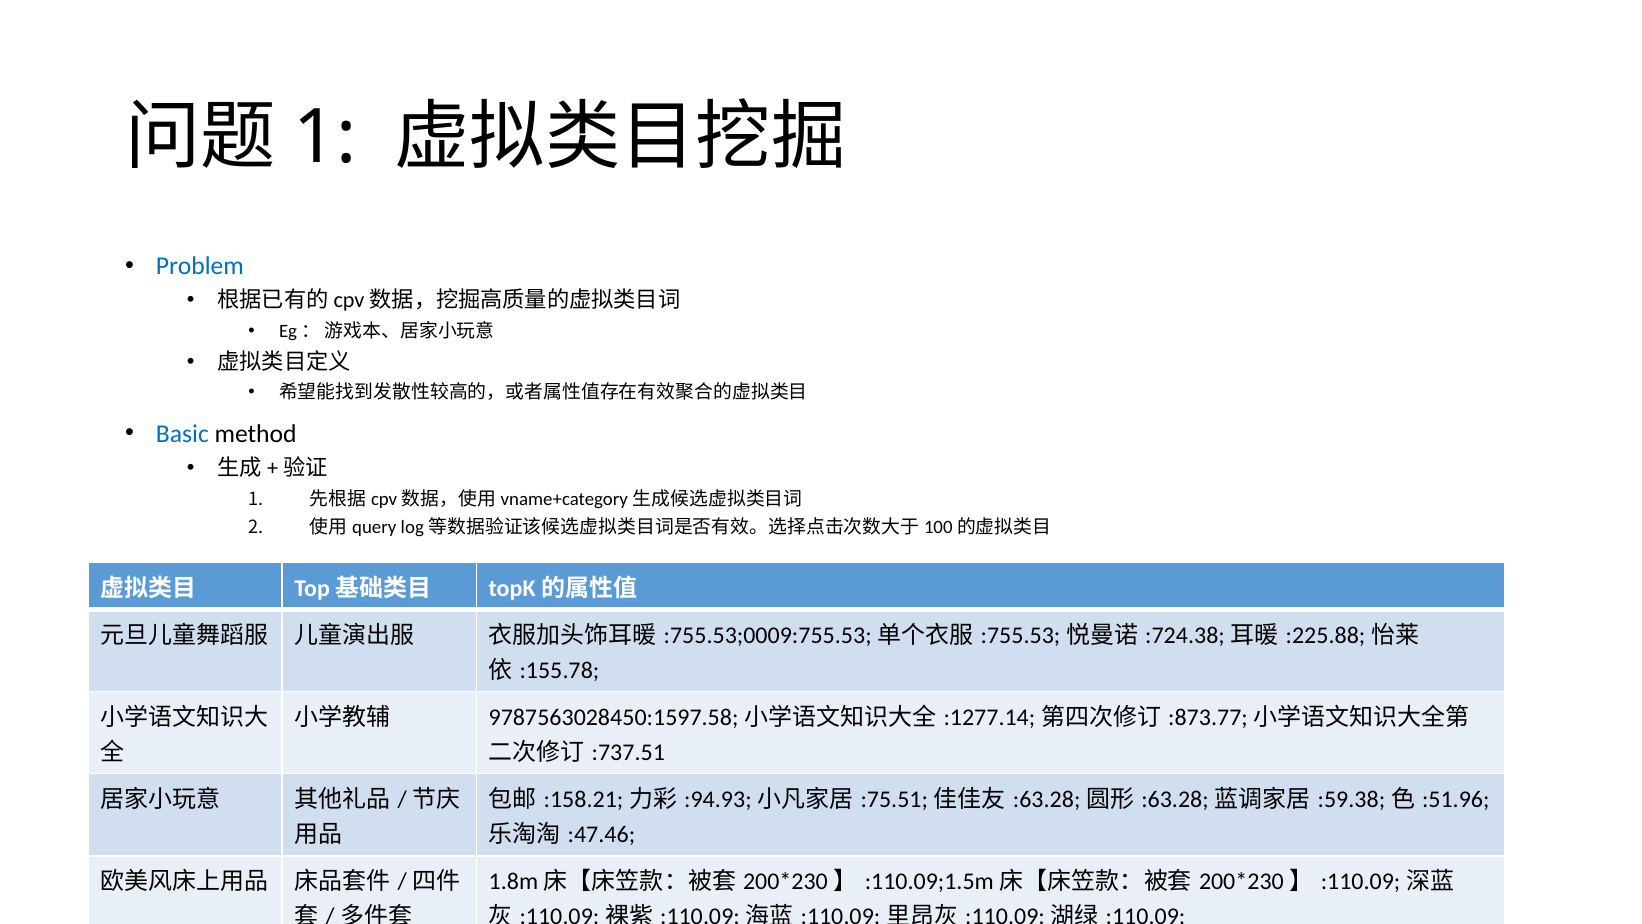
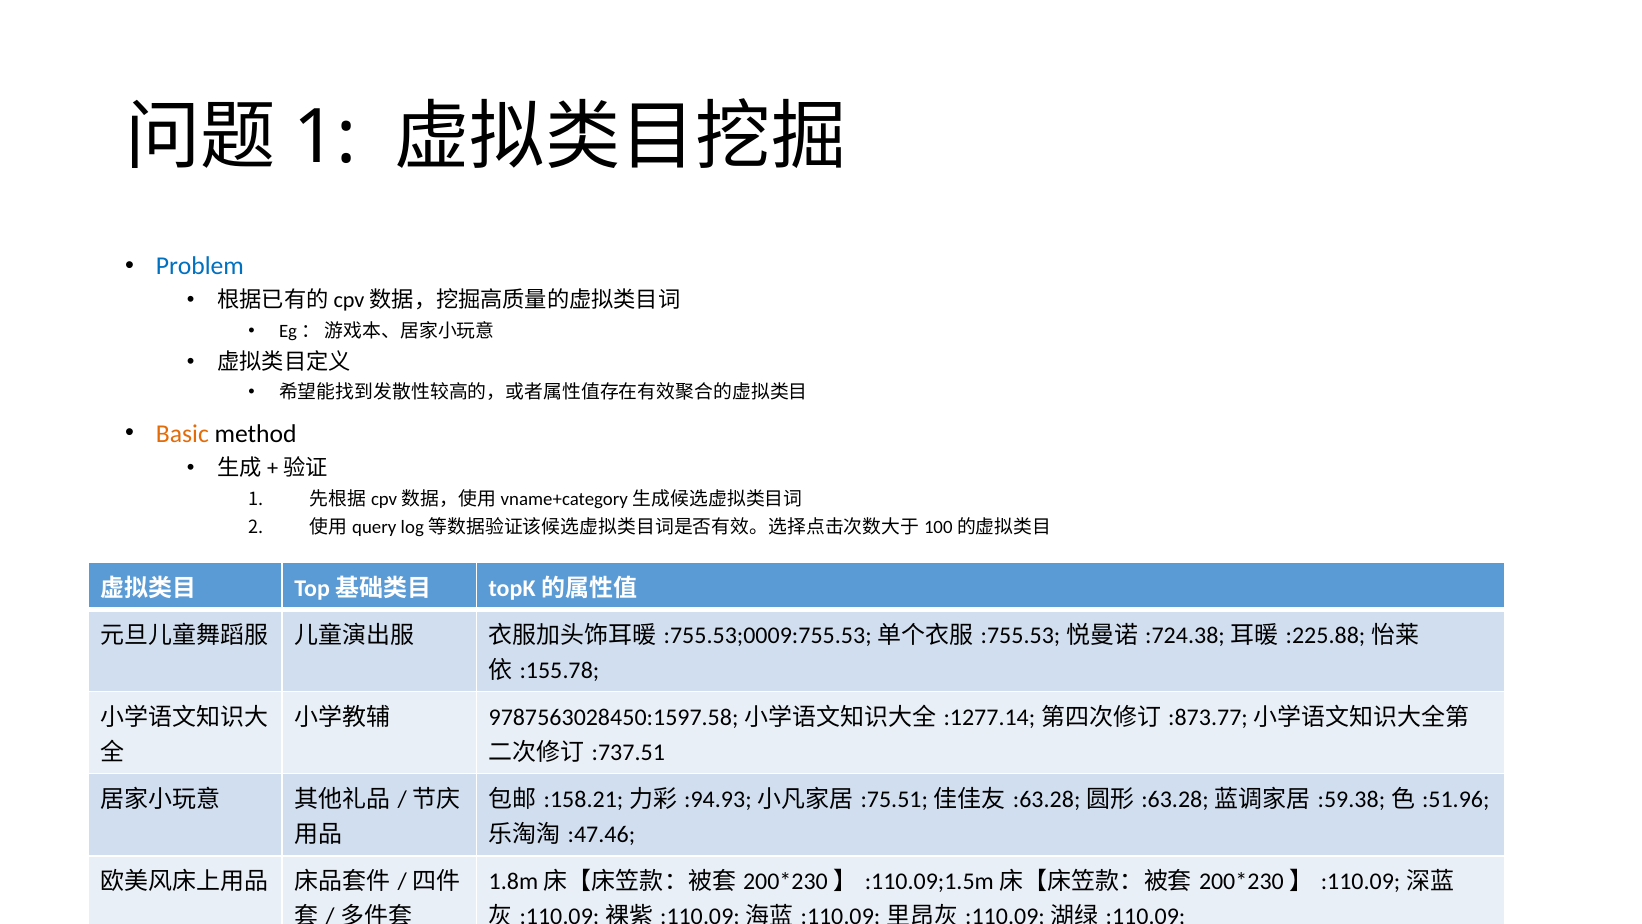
Basic colour: blue -> orange
